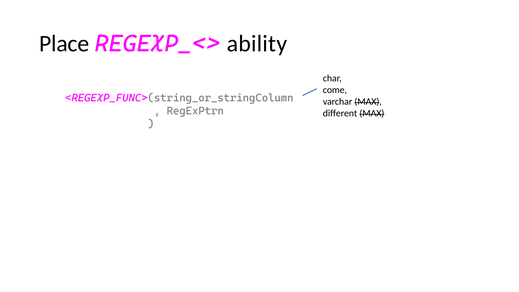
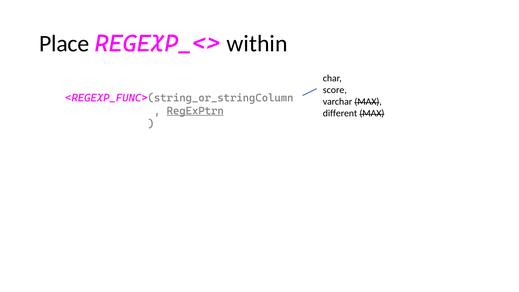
ability: ability -> within
come: come -> score
RegExPtrn underline: none -> present
